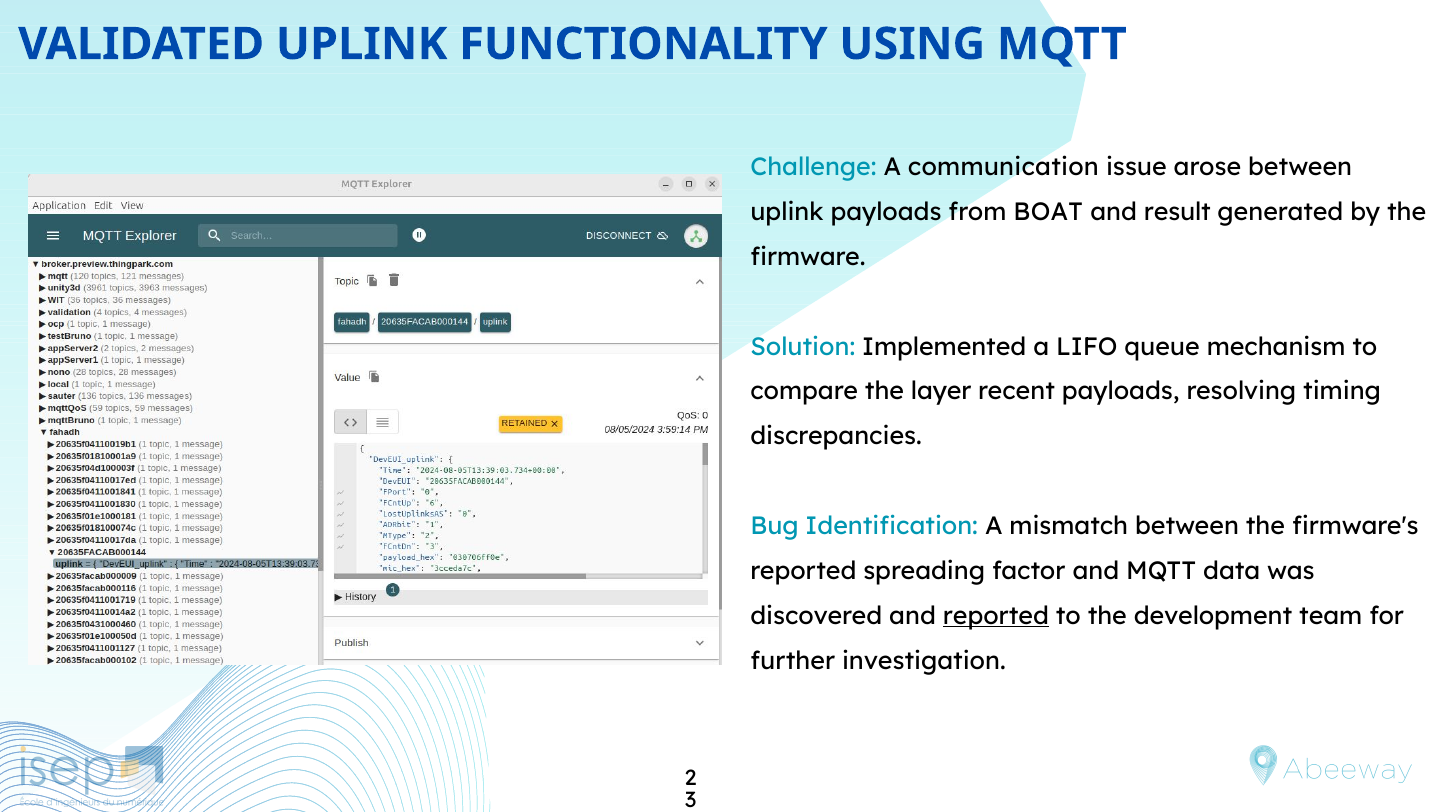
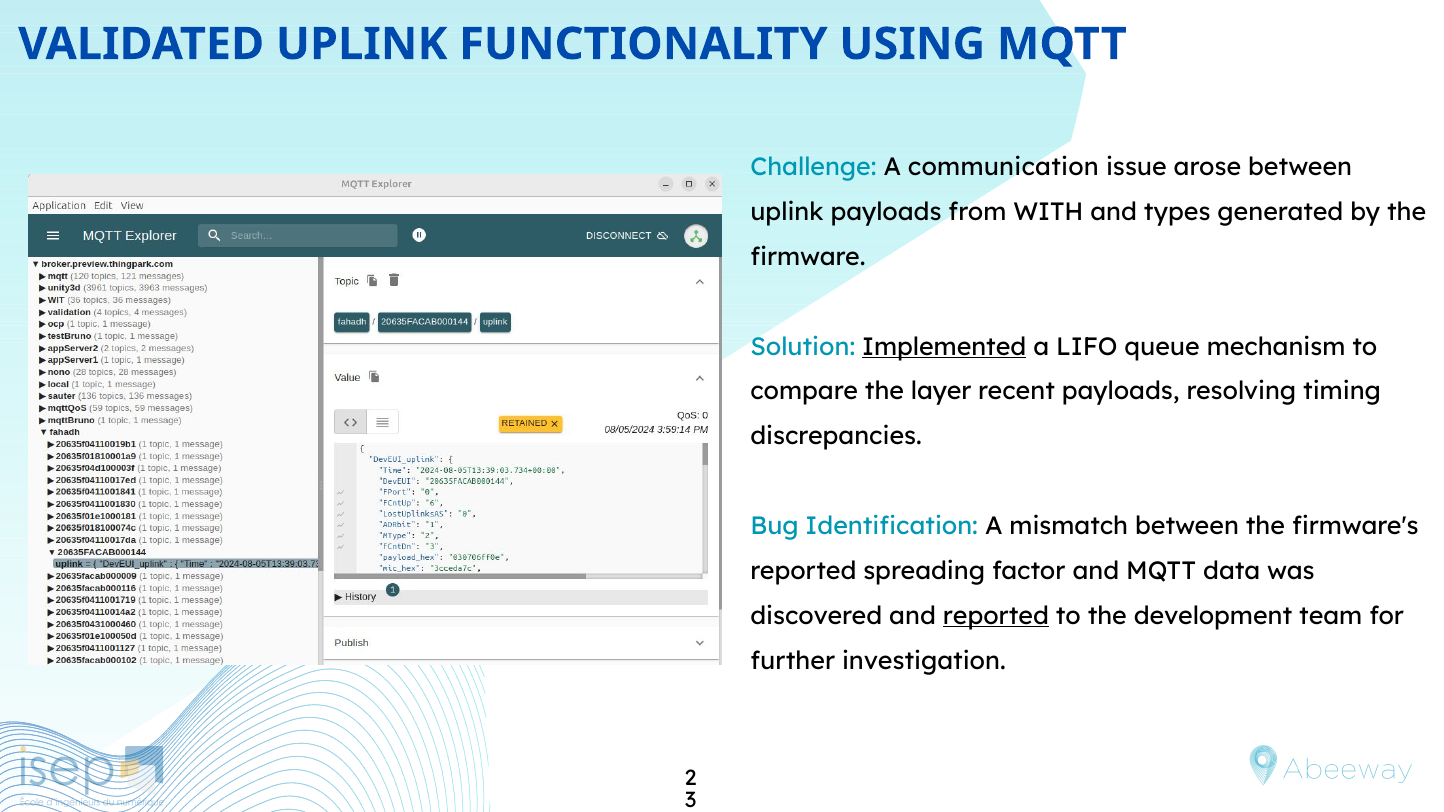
BOAT: BOAT -> WITH
result: result -> types
Implemented underline: none -> present
